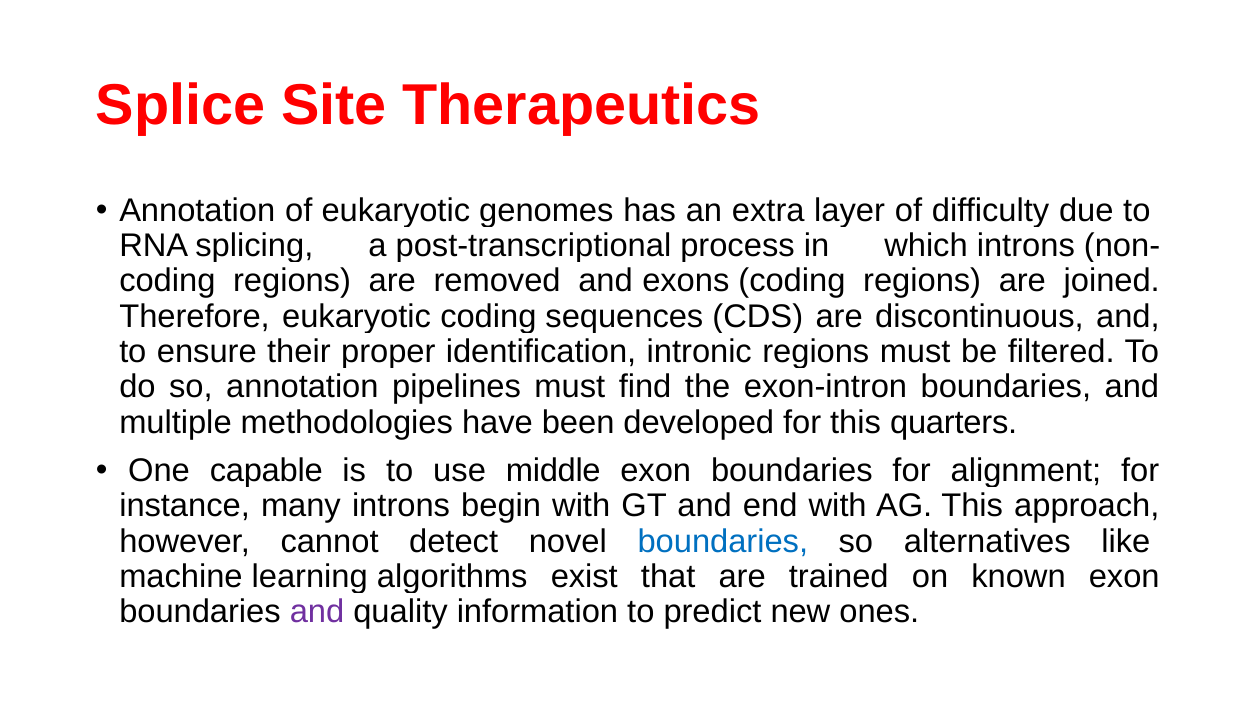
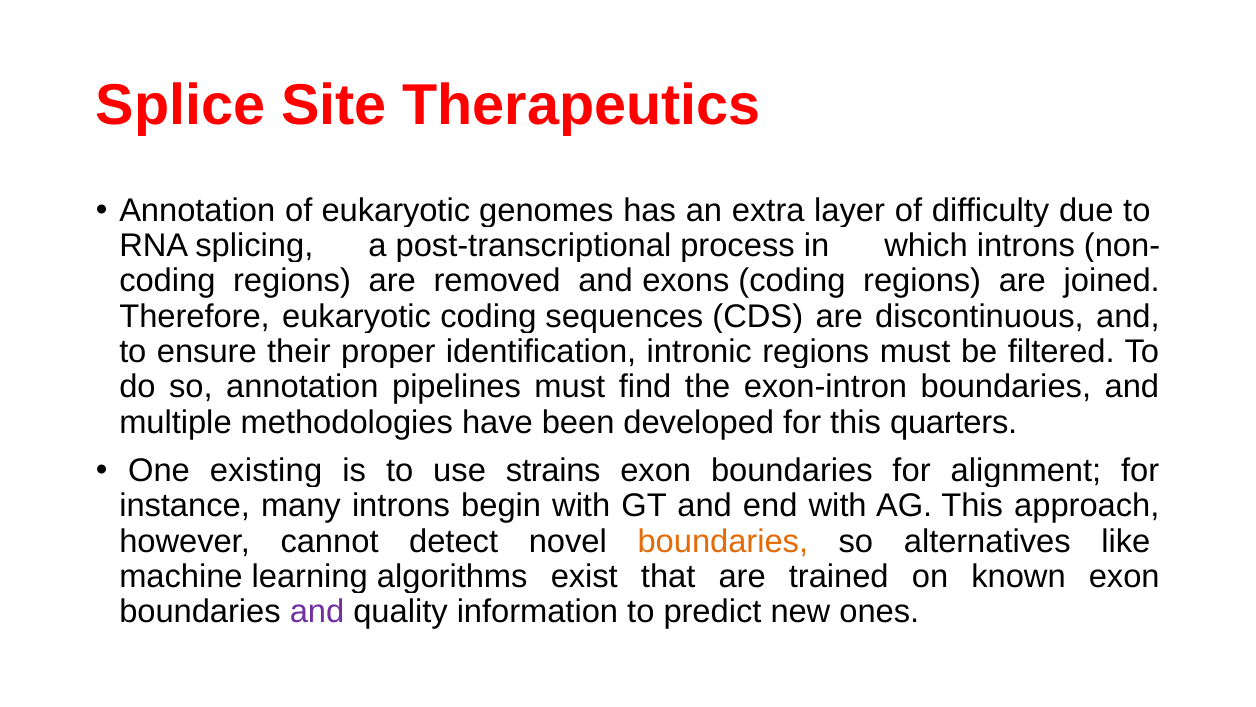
capable: capable -> existing
middle: middle -> strains
boundaries at (723, 541) colour: blue -> orange
